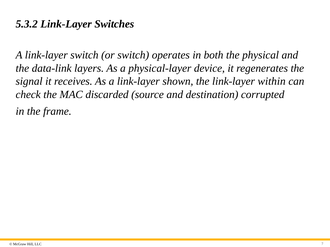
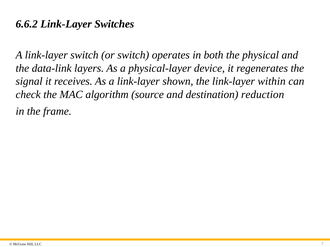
5.3.2: 5.3.2 -> 6.6.2
discarded: discarded -> algorithm
corrupted: corrupted -> reduction
